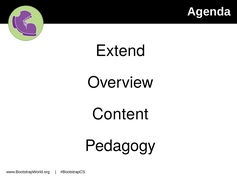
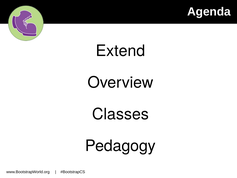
Content: Content -> Classes
